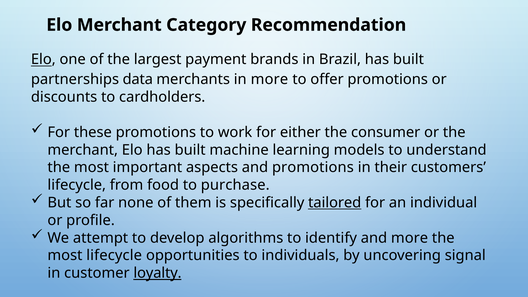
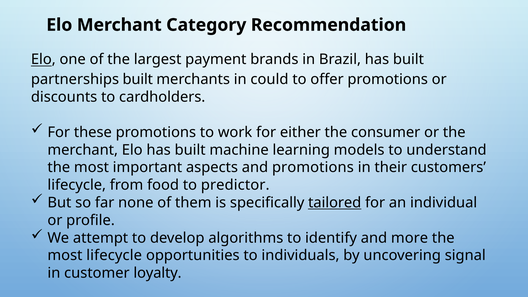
partnerships data: data -> built
in more: more -> could
purchase: purchase -> predictor
loyalty underline: present -> none
